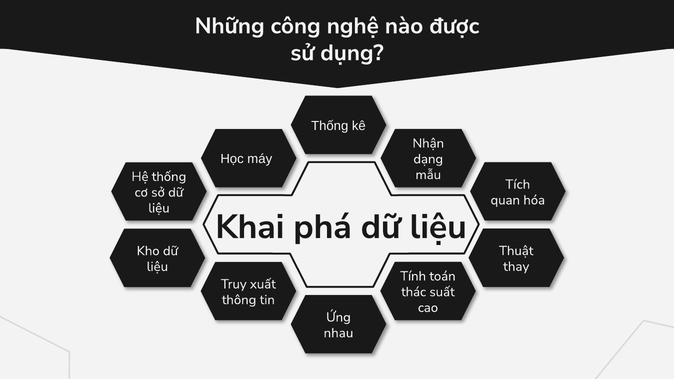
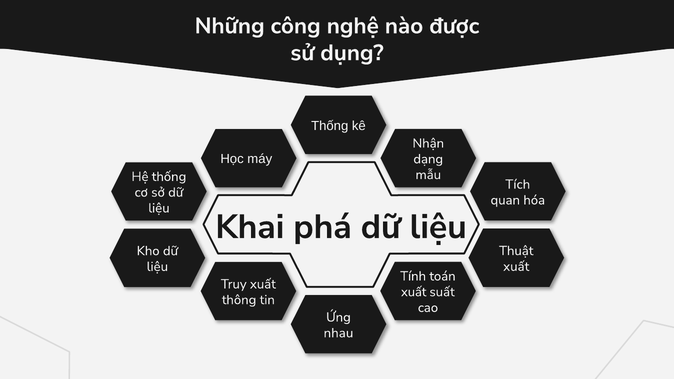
thay at (516, 267): thay -> xuất
thác at (414, 292): thác -> xuất
